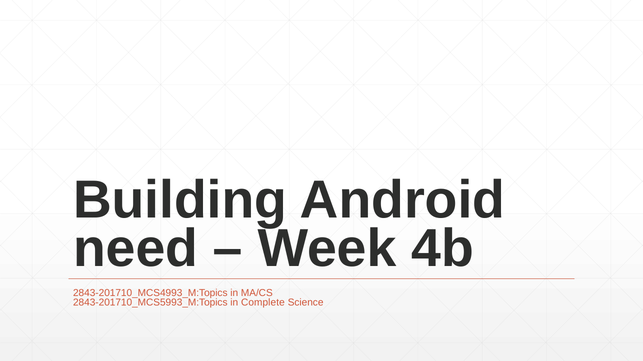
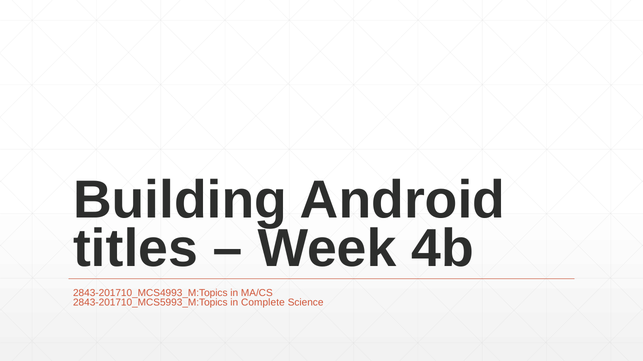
need: need -> titles
